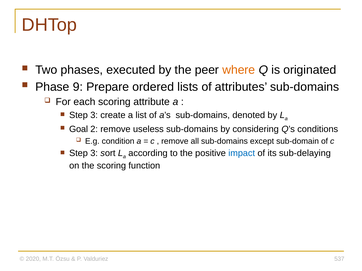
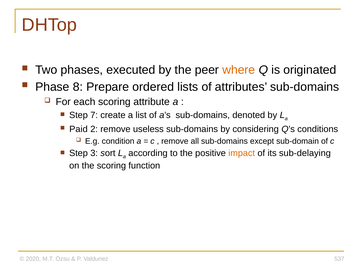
9: 9 -> 8
3 at (94, 115): 3 -> 7
Goal: Goal -> Paid
impact colour: blue -> orange
